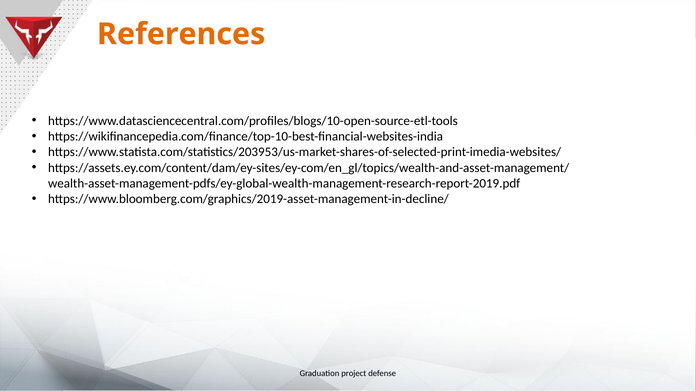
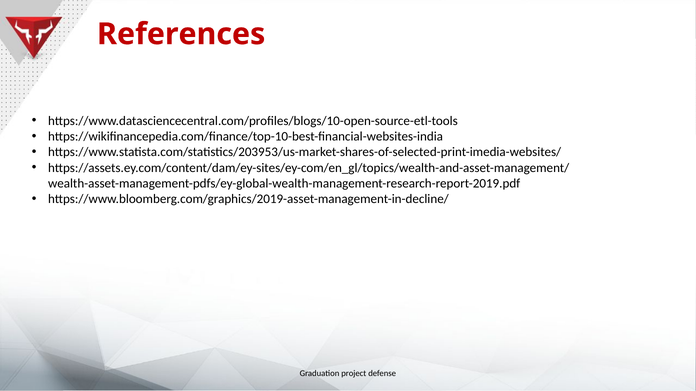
References colour: orange -> red
